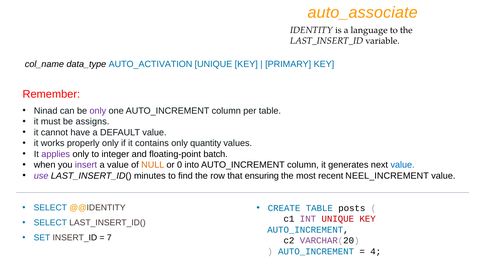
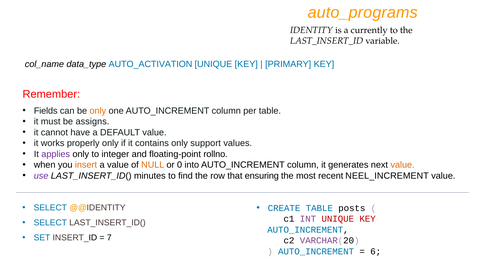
auto_associate: auto_associate -> auto_programs
language: language -> currently
Ninad: Ninad -> Fields
only at (98, 111) colour: purple -> orange
quantity: quantity -> support
batch: batch -> rollno
insert colour: purple -> orange
value at (403, 165) colour: blue -> orange
4: 4 -> 6
